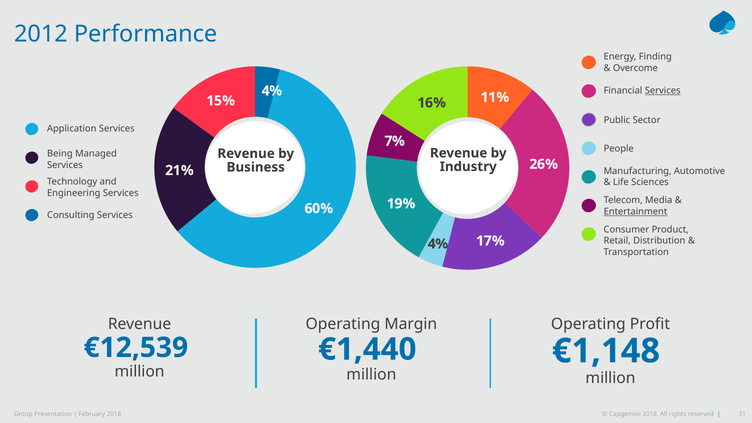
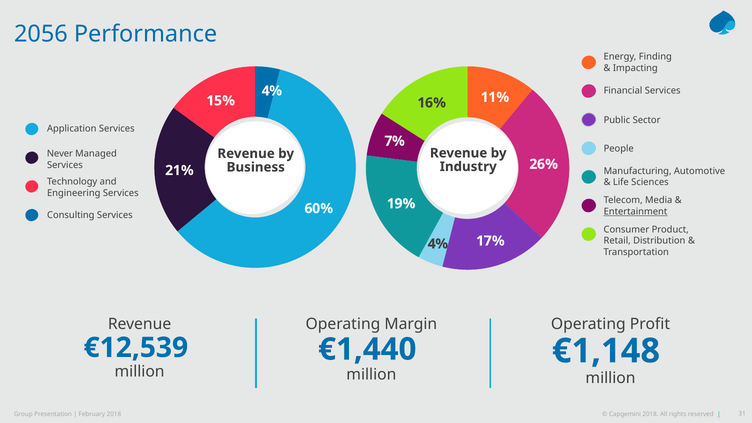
2012: 2012 -> 2056
Overcome: Overcome -> Impacting
Services at (663, 91) underline: present -> none
Being: Being -> Never
